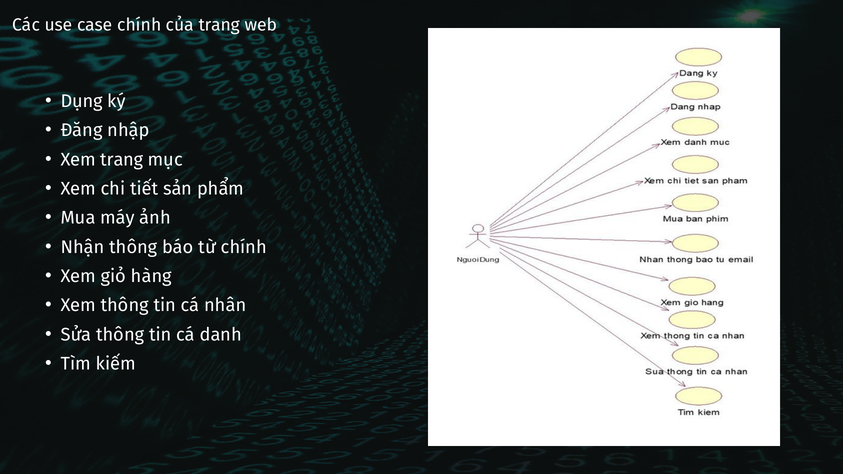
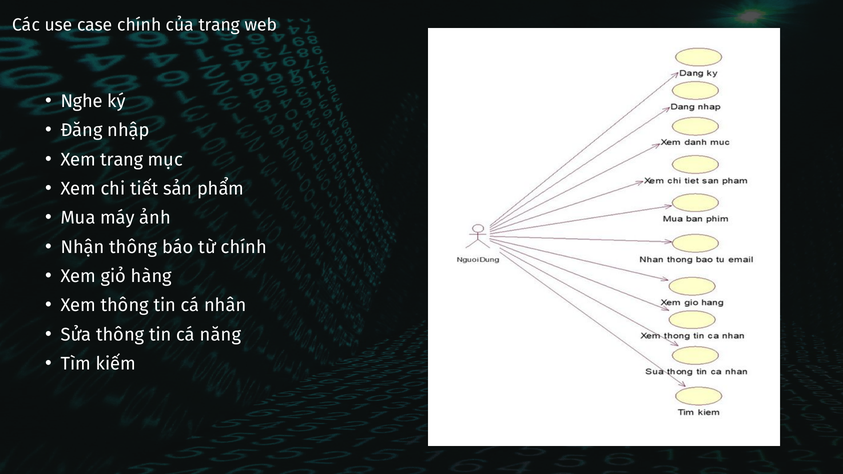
Dụng: Dụng -> Nghe
danh: danh -> năng
